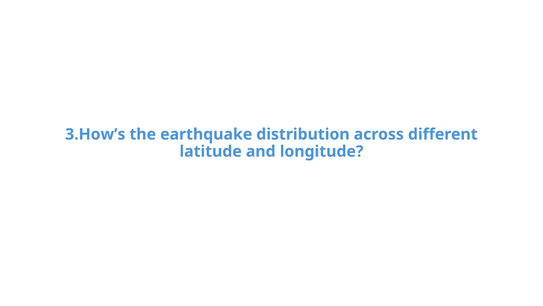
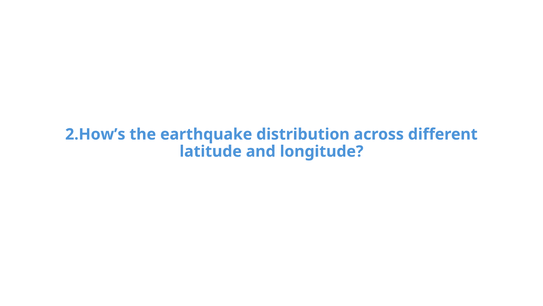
3.How’s: 3.How’s -> 2.How’s
